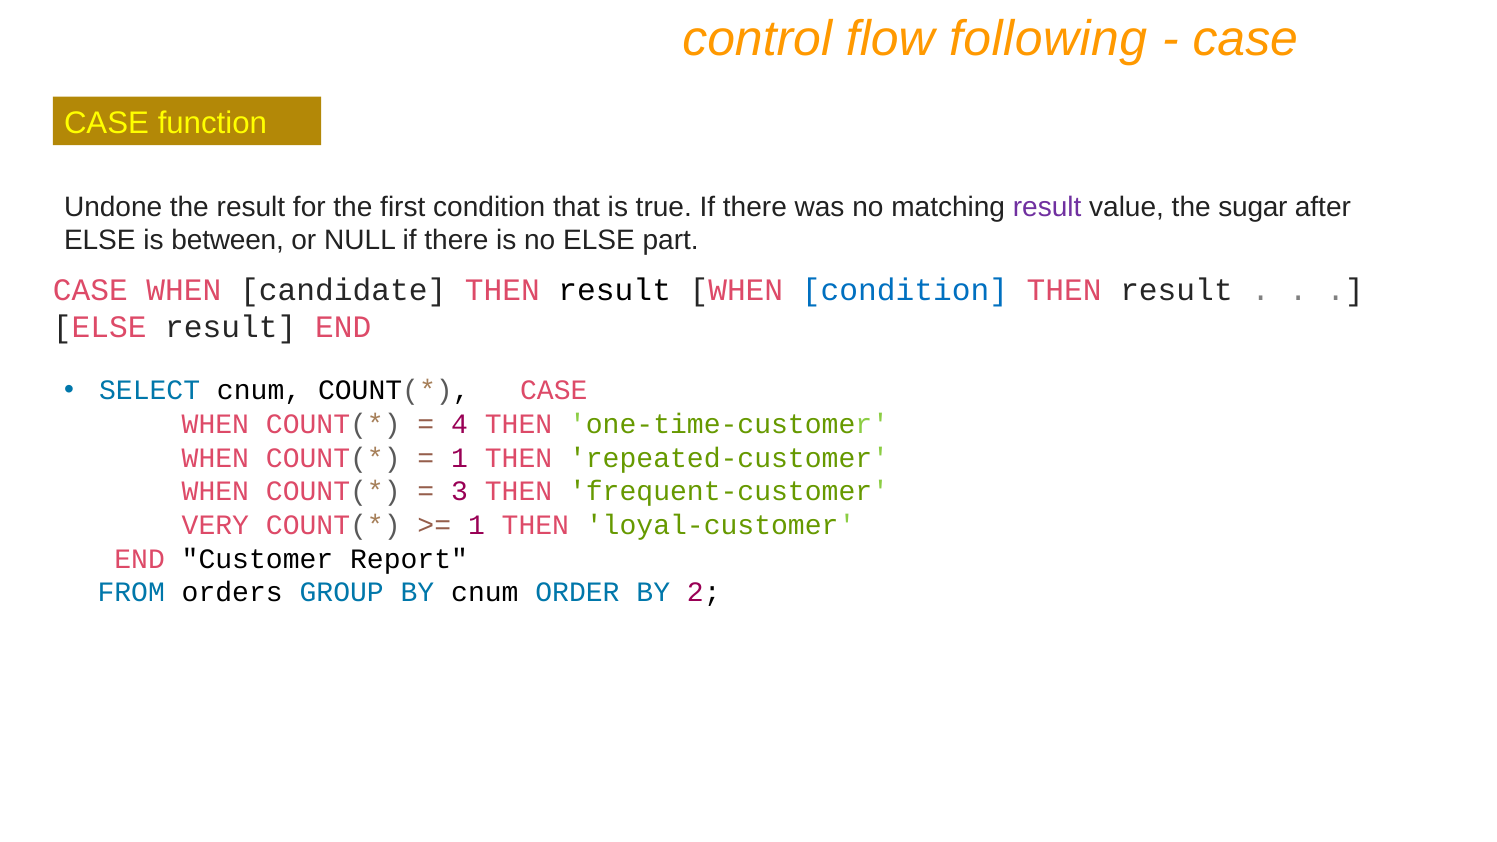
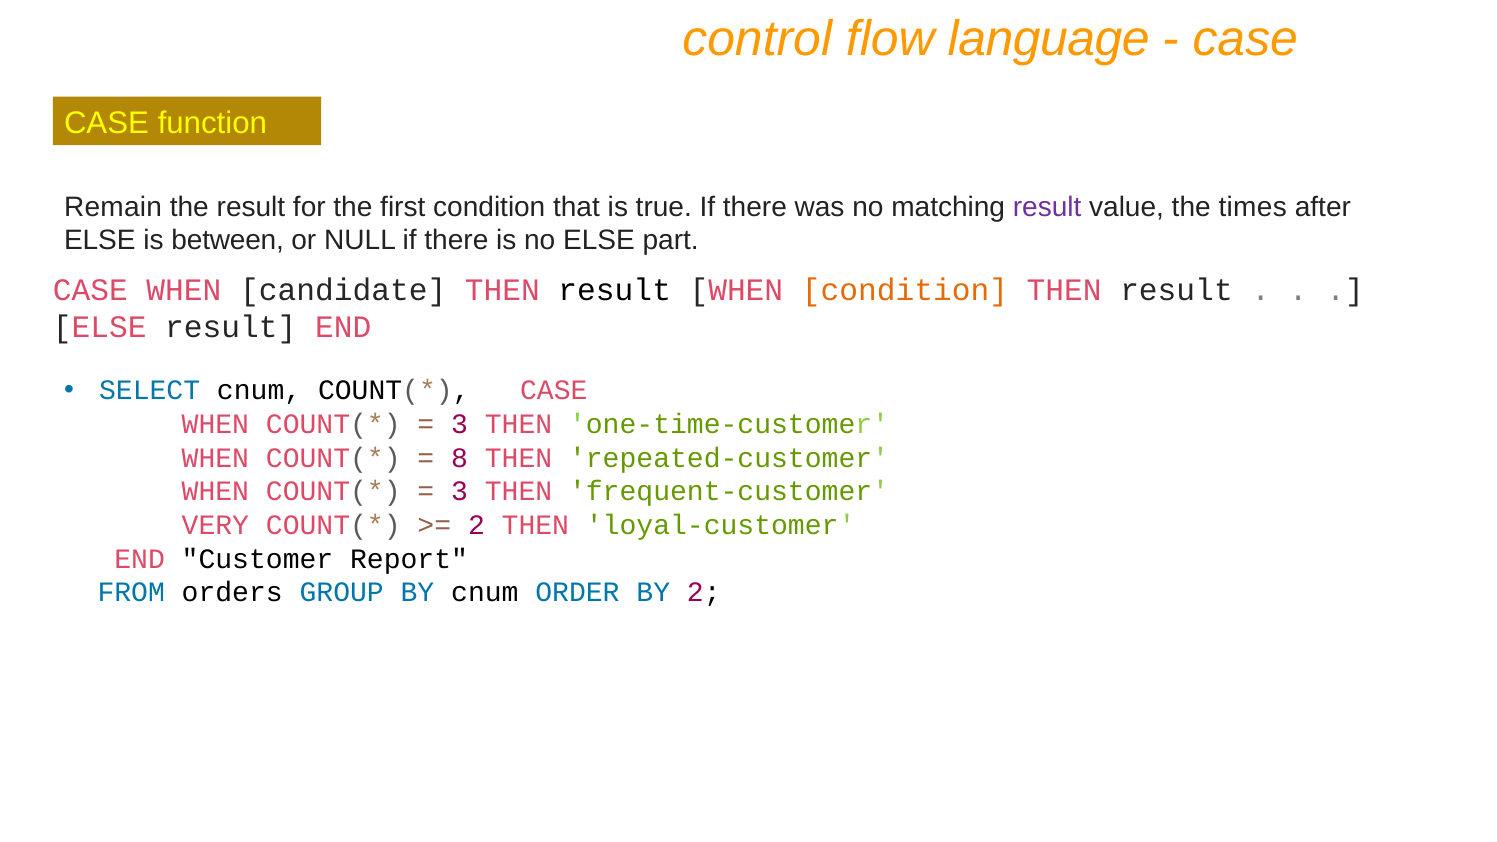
following: following -> language
Undone: Undone -> Remain
sugar: sugar -> times
condition at (905, 290) colour: blue -> orange
4 at (460, 424): 4 -> 3
1 at (460, 458): 1 -> 8
1 at (476, 525): 1 -> 2
